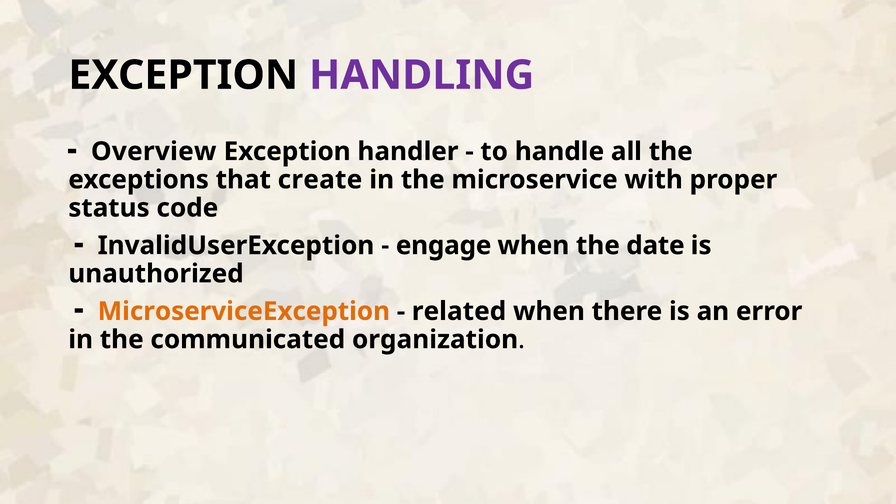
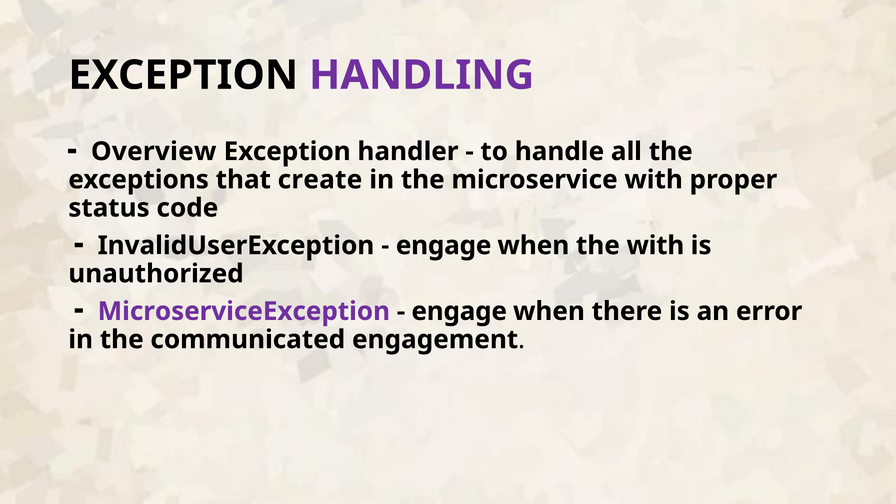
the date: date -> with
MicroserviceException colour: orange -> purple
related at (459, 311): related -> engage
organization: organization -> engagement
